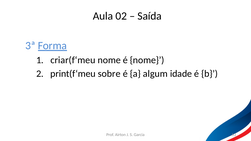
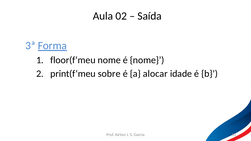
criar(f‘meu: criar(f‘meu -> floor(f‘meu
algum: algum -> alocar
